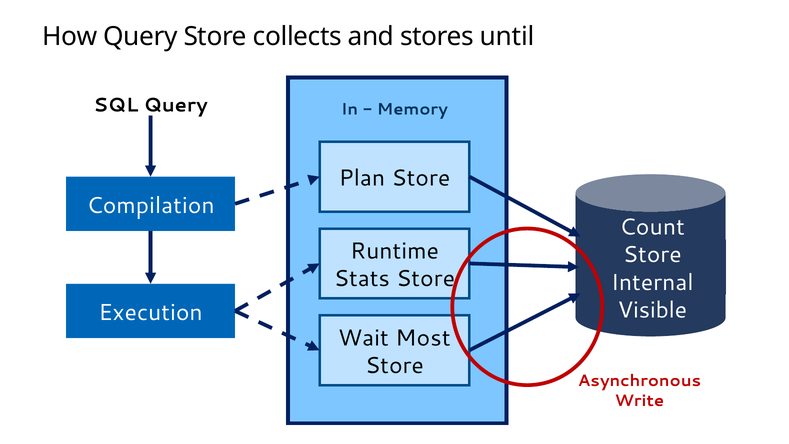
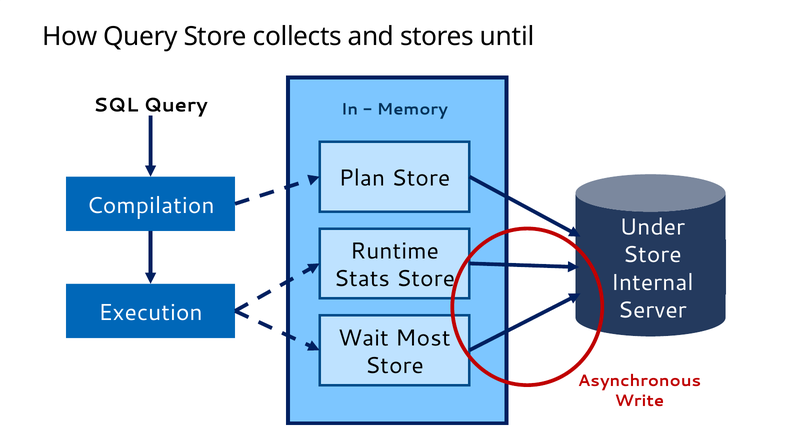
Count: Count -> Under
Visible: Visible -> Server
